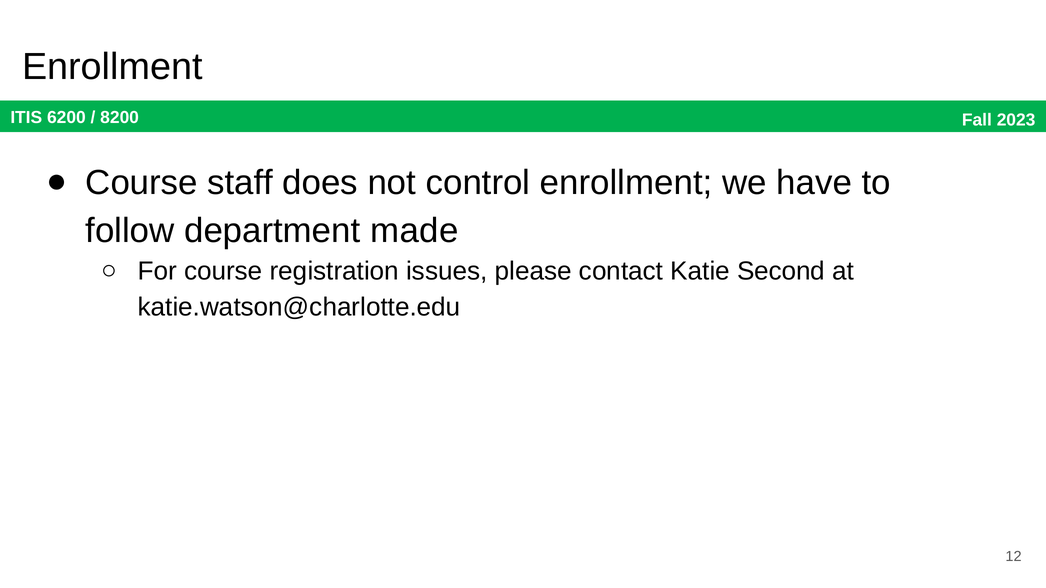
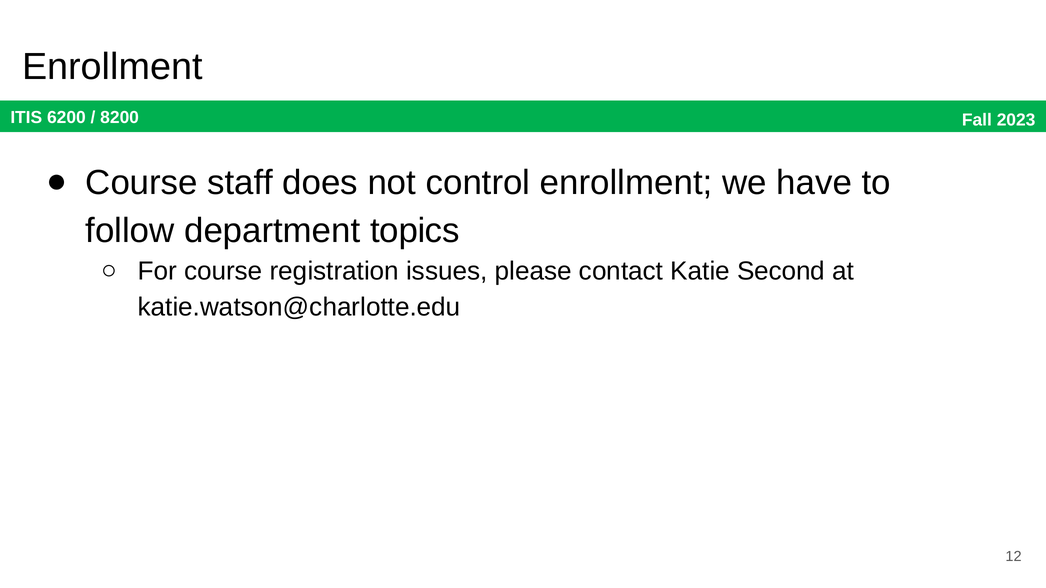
made: made -> topics
